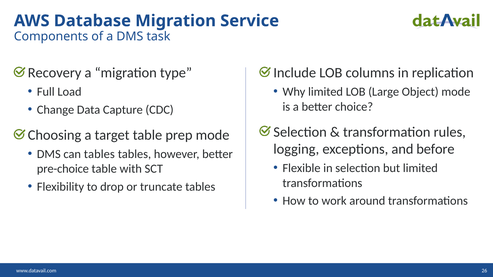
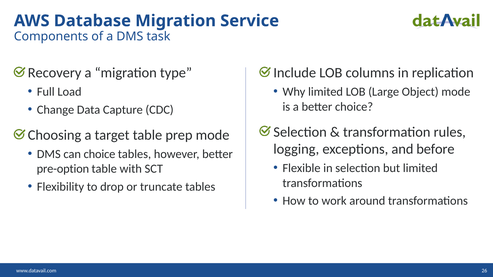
can tables: tables -> choice
pre-choice: pre-choice -> pre-option
